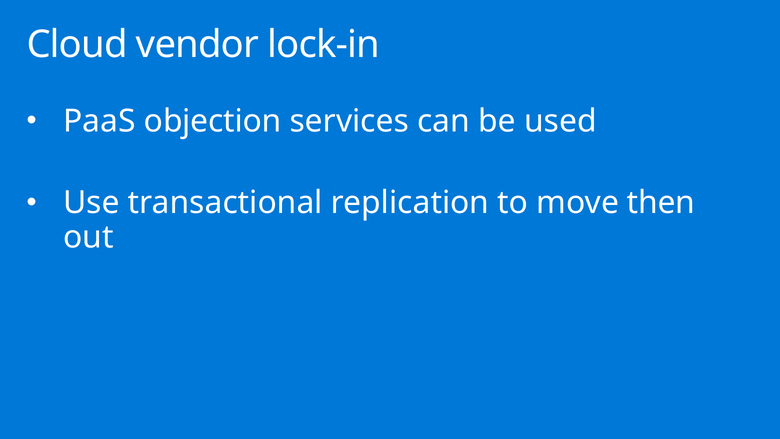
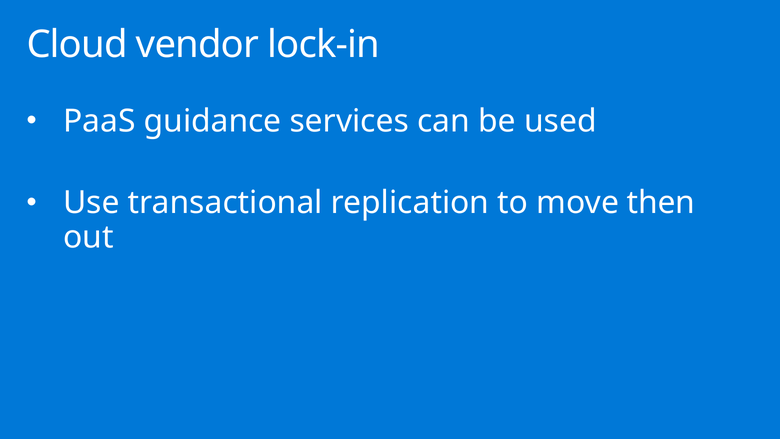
objection: objection -> guidance
